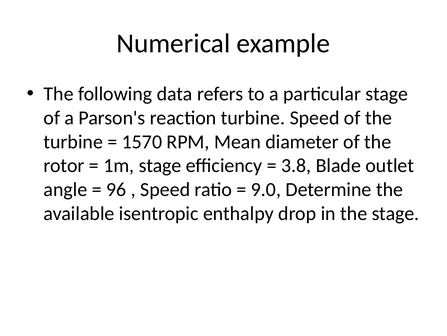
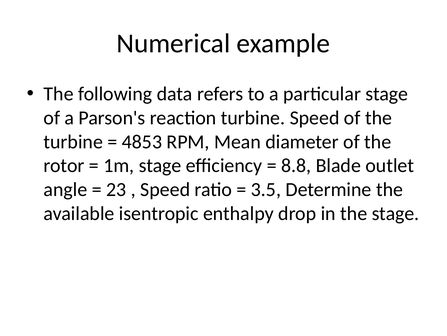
1570: 1570 -> 4853
3.8: 3.8 -> 8.8
96: 96 -> 23
9.0: 9.0 -> 3.5
